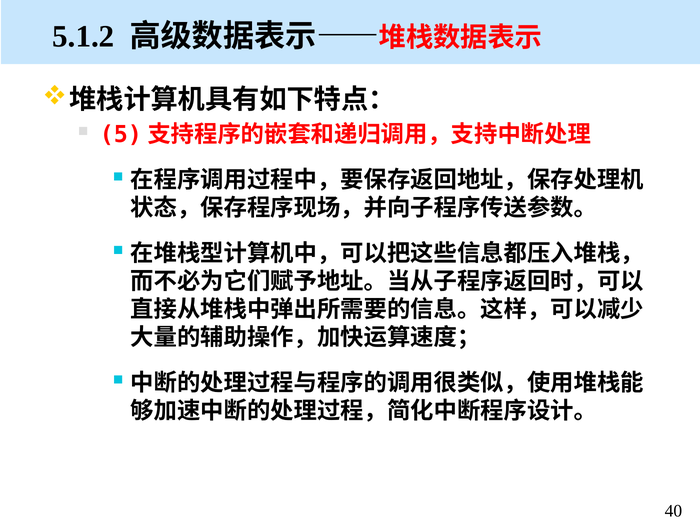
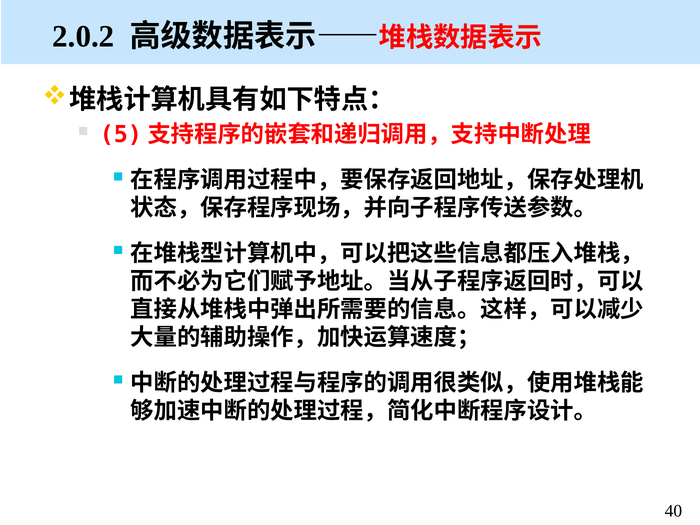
5.1.2: 5.1.2 -> 2.0.2
